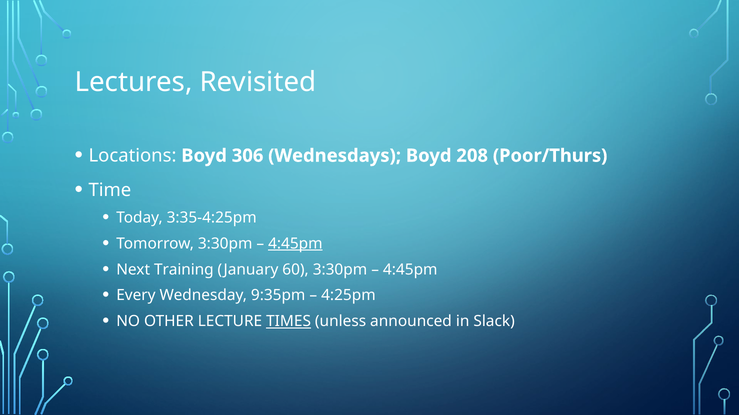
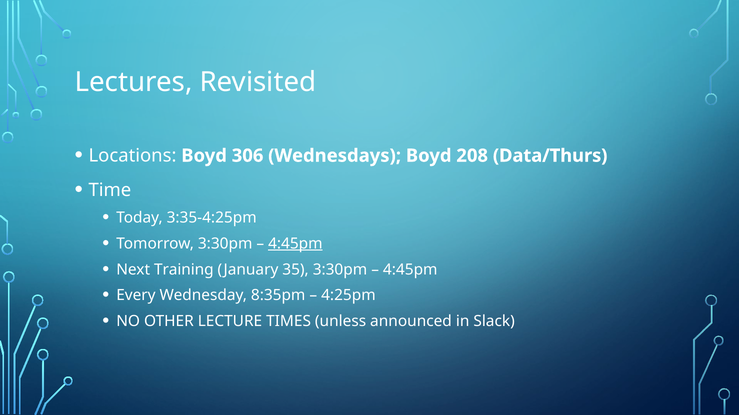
Poor/Thurs: Poor/Thurs -> Data/Thurs
60: 60 -> 35
9:35pm: 9:35pm -> 8:35pm
TIMES underline: present -> none
